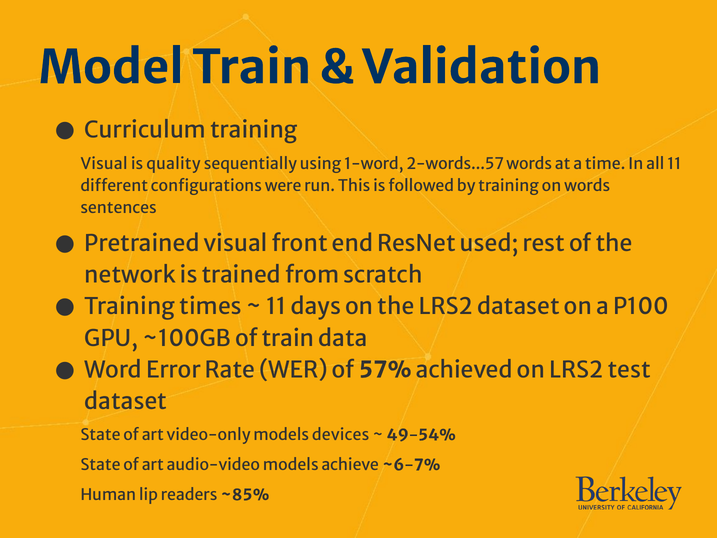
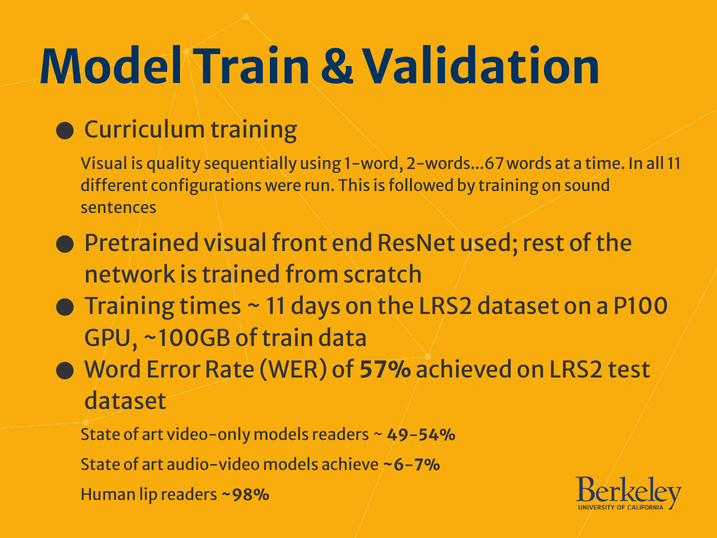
2-words...57: 2-words...57 -> 2-words...67
on words: words -> sound
models devices: devices -> readers
~85%: ~85% -> ~98%
